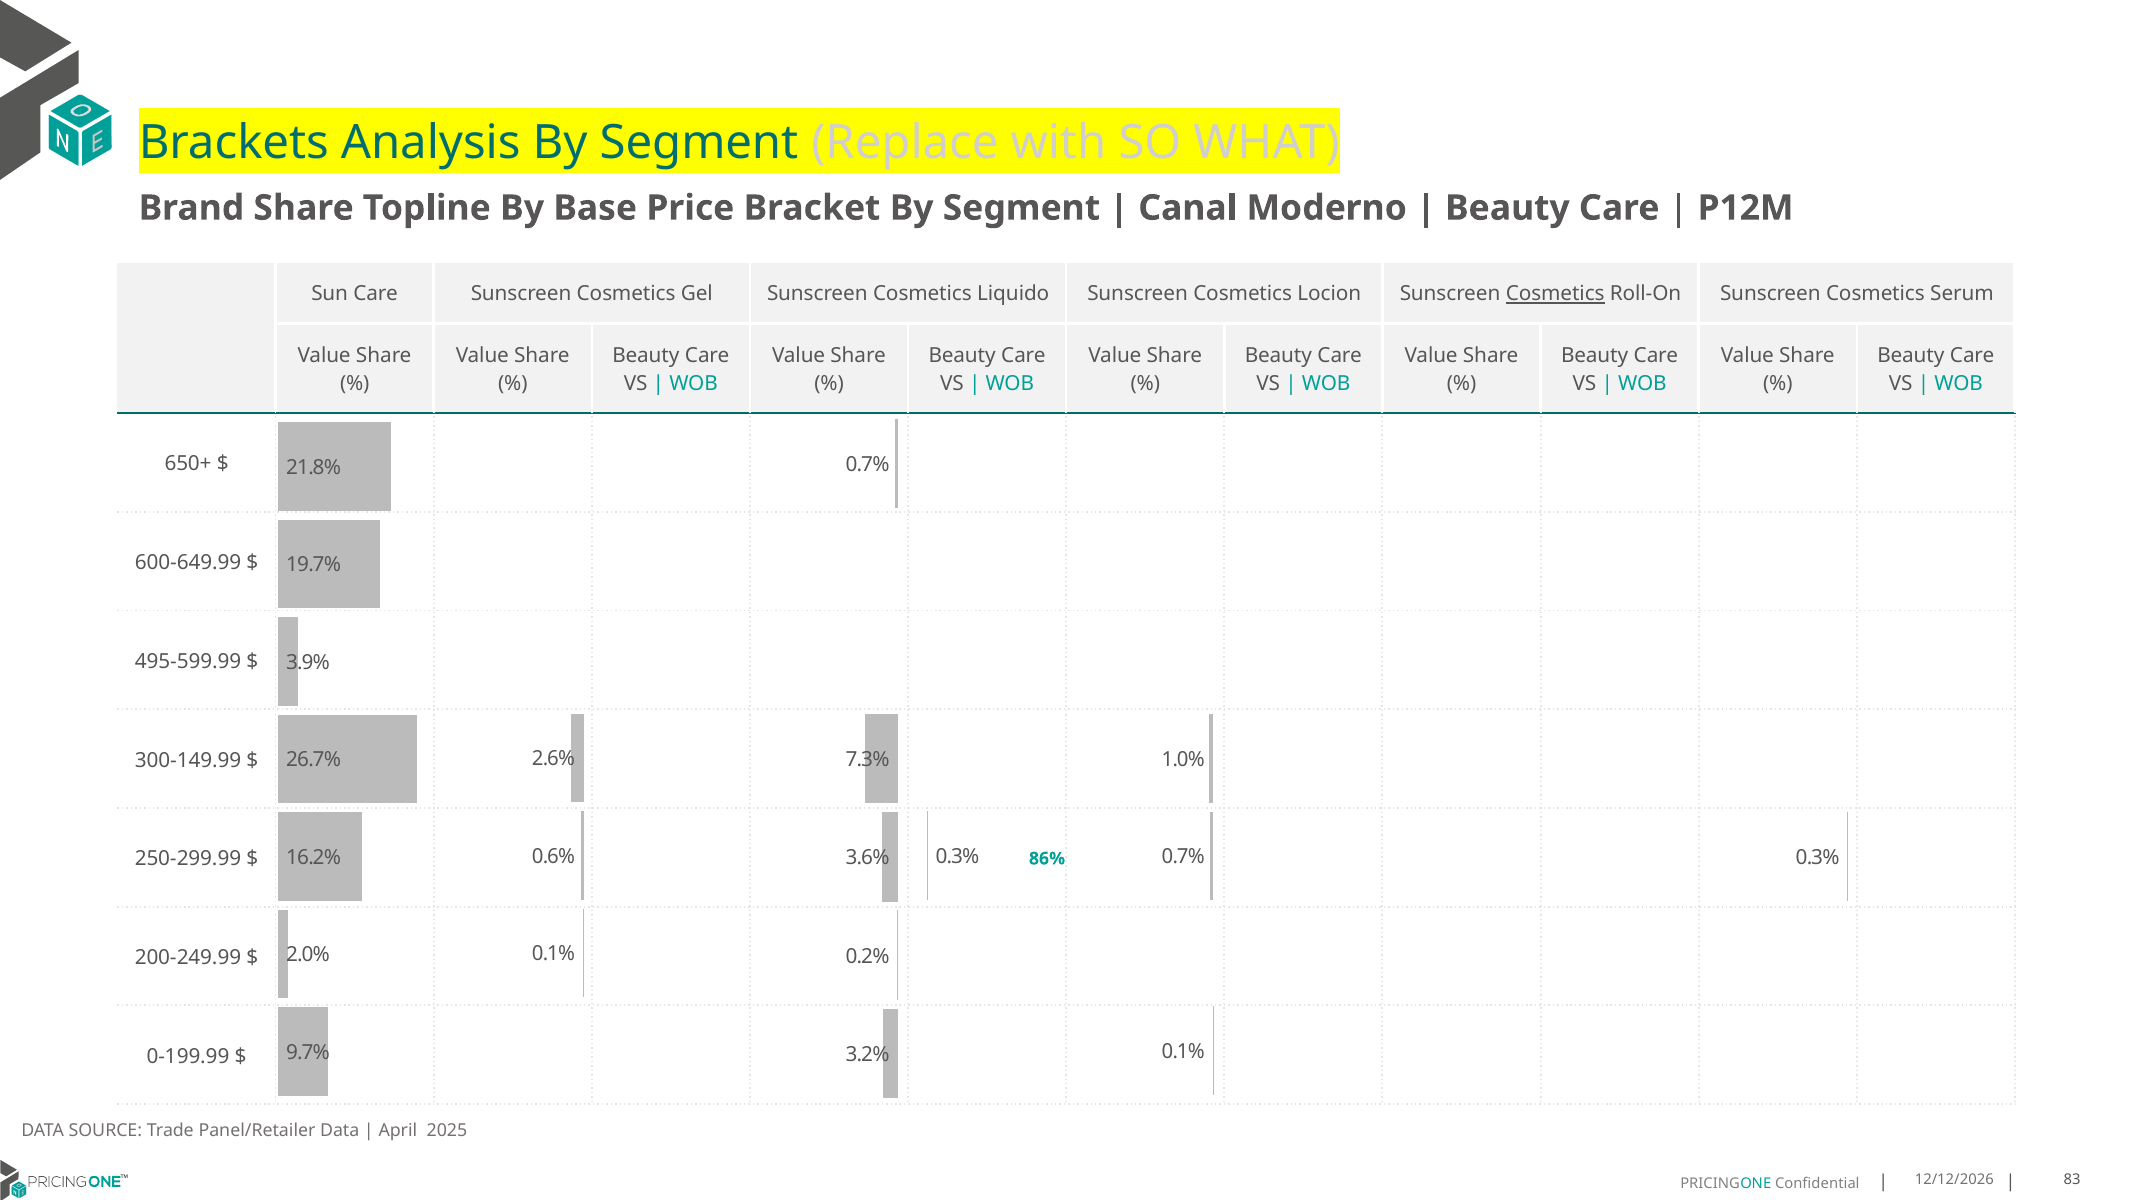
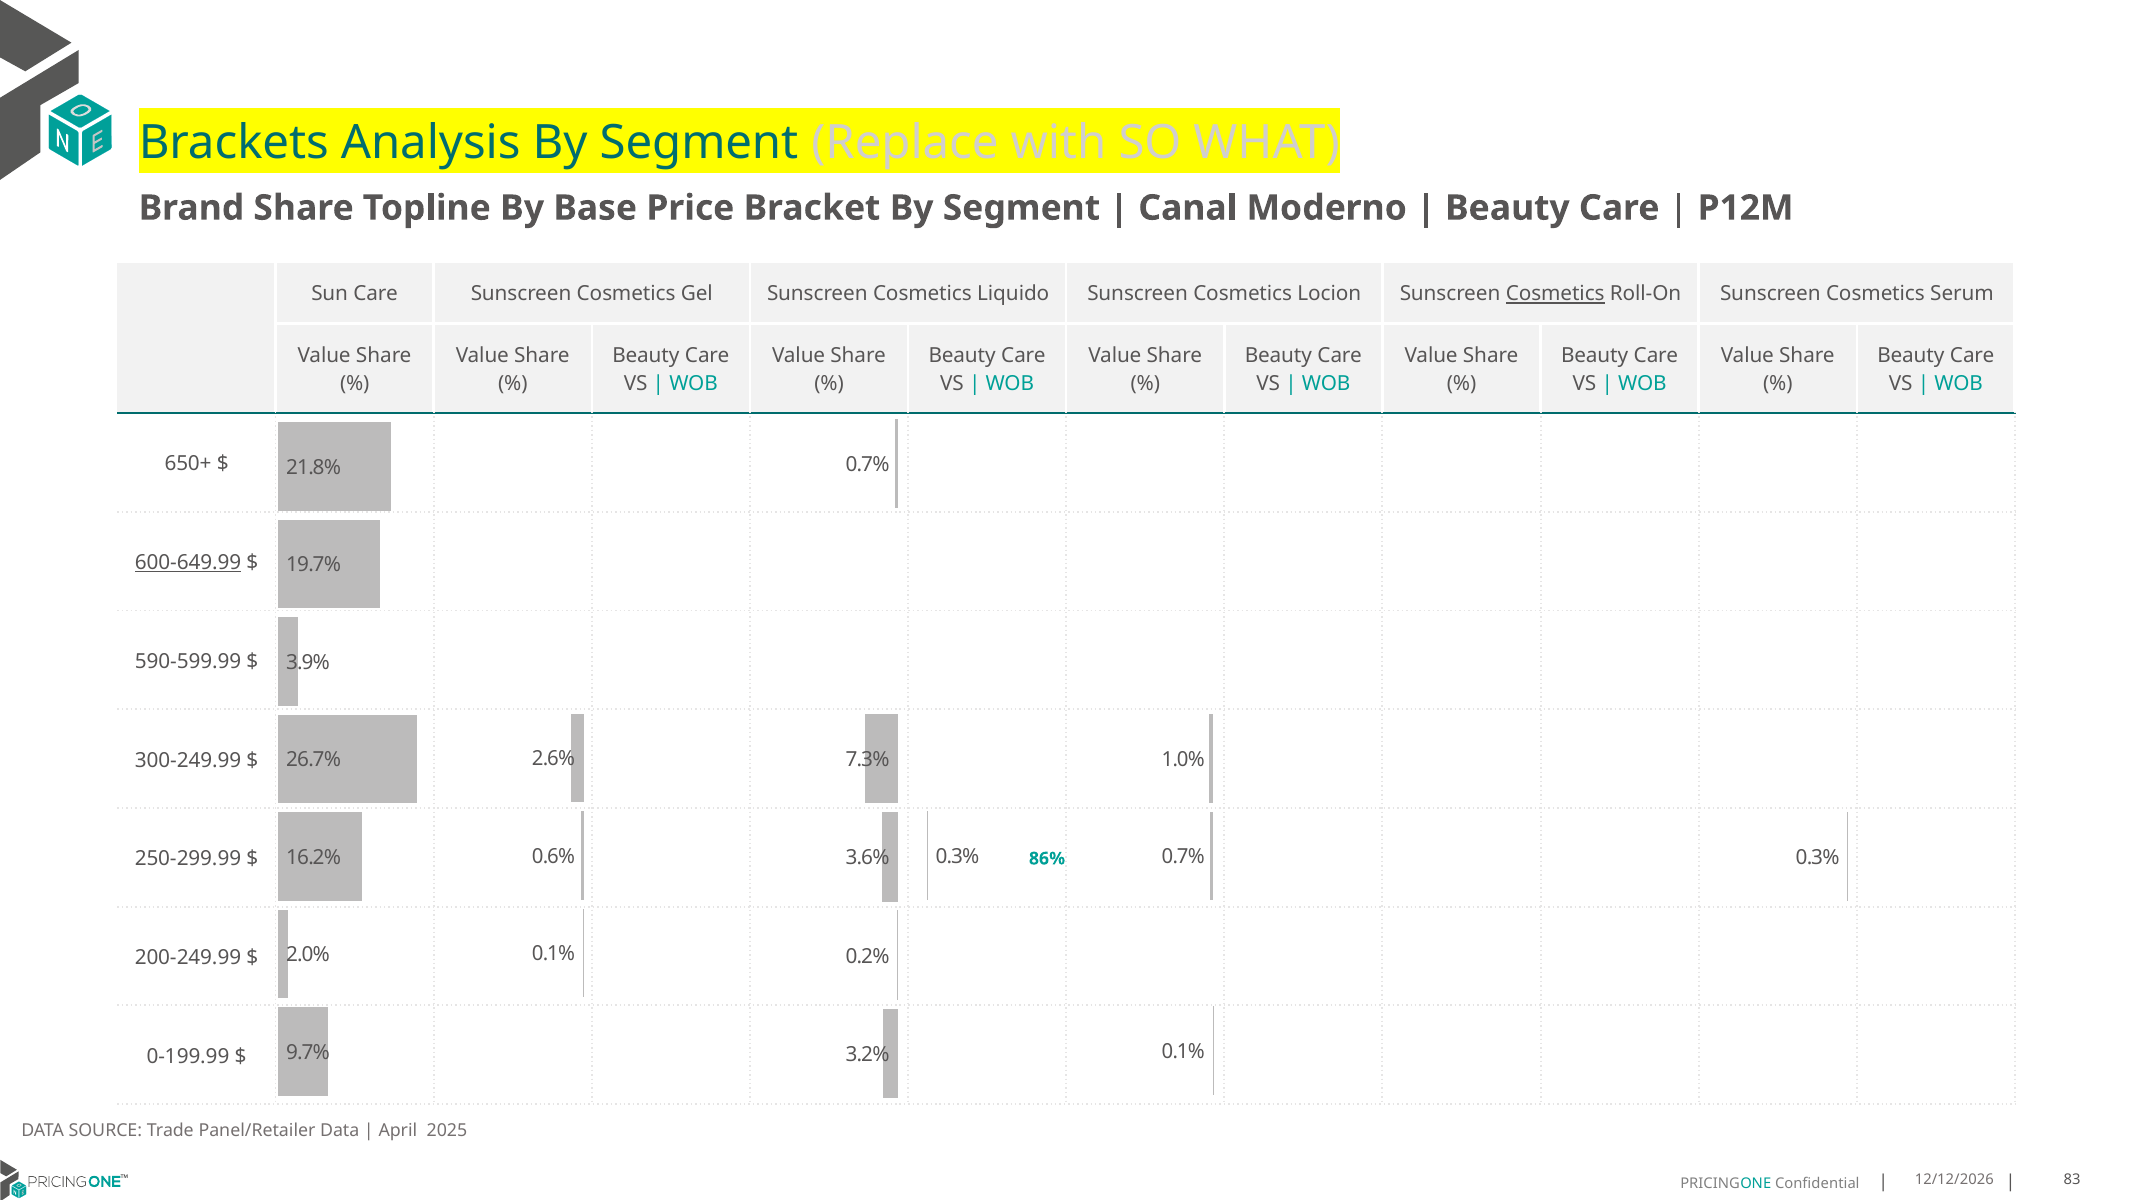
600-649.99 underline: none -> present
495-599.99: 495-599.99 -> 590-599.99
300-149.99: 300-149.99 -> 300-249.99
